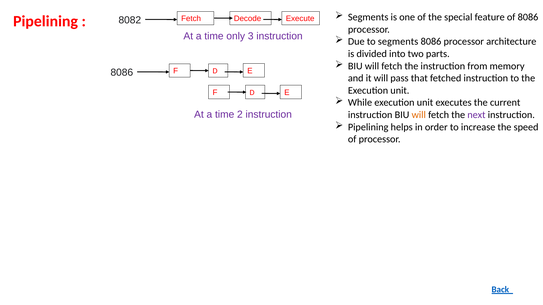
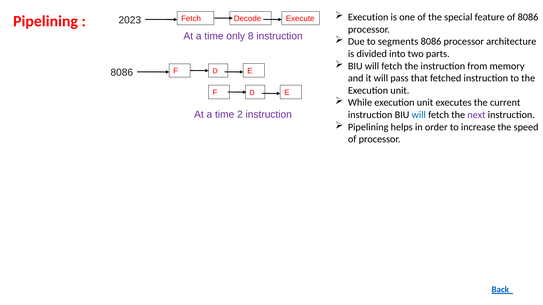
Segments at (368, 17): Segments -> Execution
8082: 8082 -> 2023
3: 3 -> 8
will at (419, 115) colour: orange -> blue
